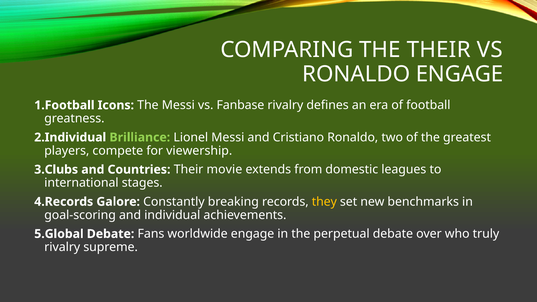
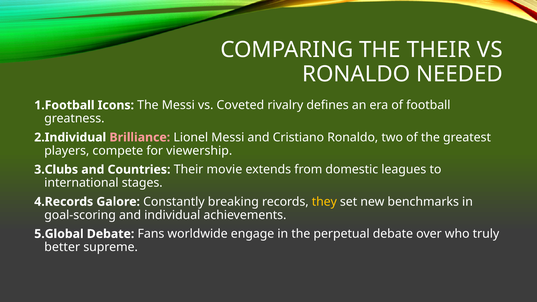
RONALDO ENGAGE: ENGAGE -> NEEDED
Fanbase: Fanbase -> Coveted
Brilliance colour: light green -> pink
rivalry at (62, 247): rivalry -> better
